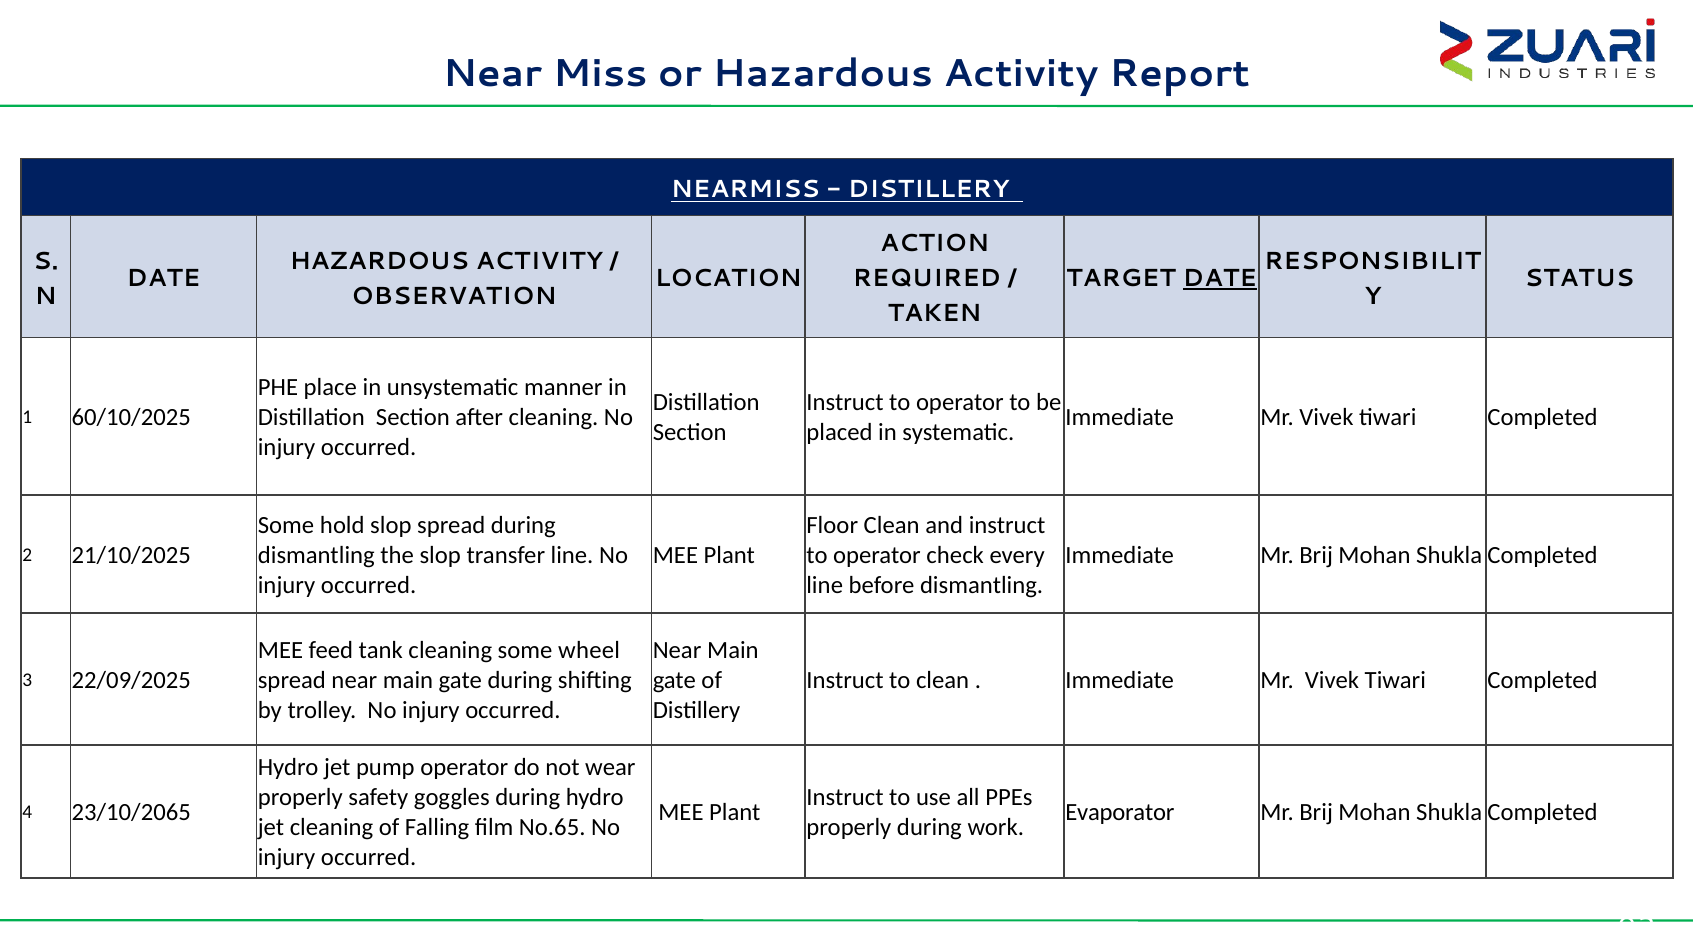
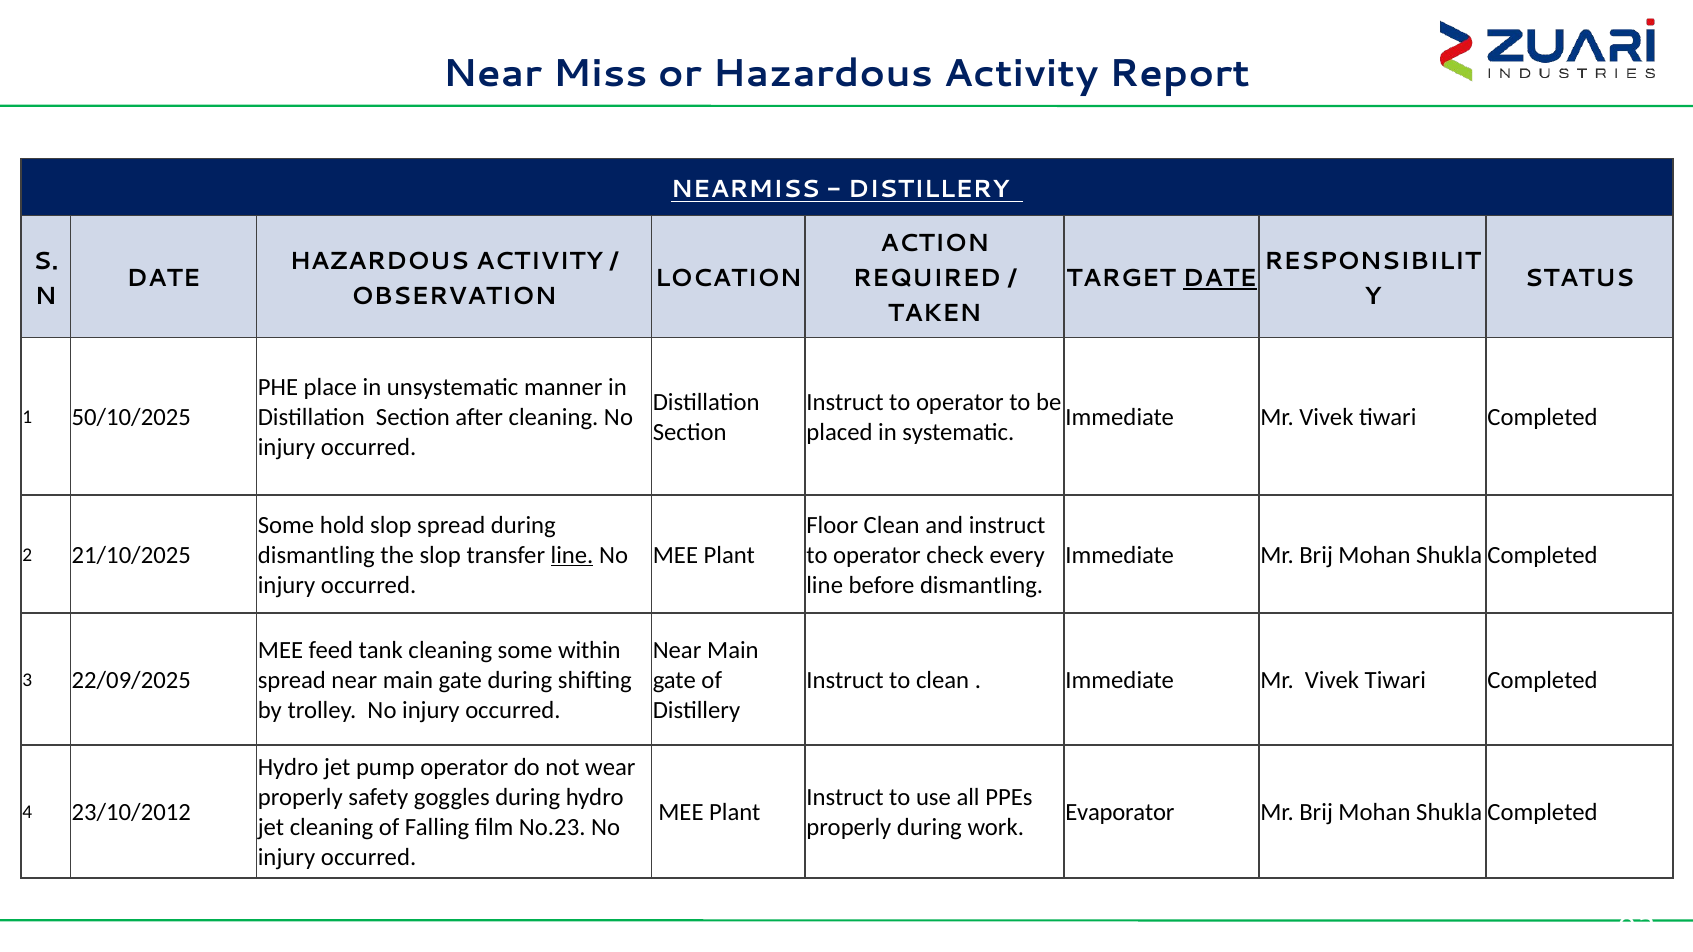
60/10/2025: 60/10/2025 -> 50/10/2025
line at (572, 555) underline: none -> present
wheel: wheel -> within
23/10/2065: 23/10/2065 -> 23/10/2012
No.65: No.65 -> No.23
